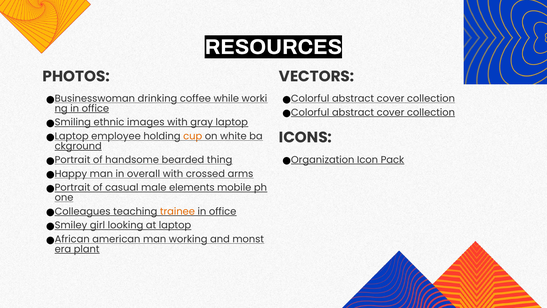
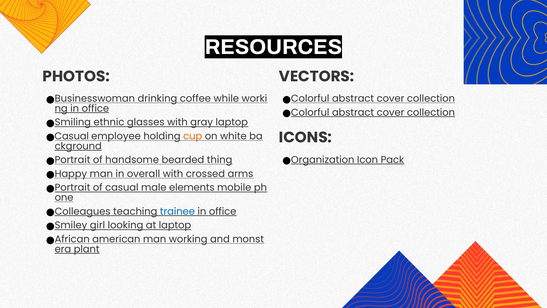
images: images -> glasses
Laptop at (72, 136): Laptop -> Casual
trainee colour: orange -> blue
